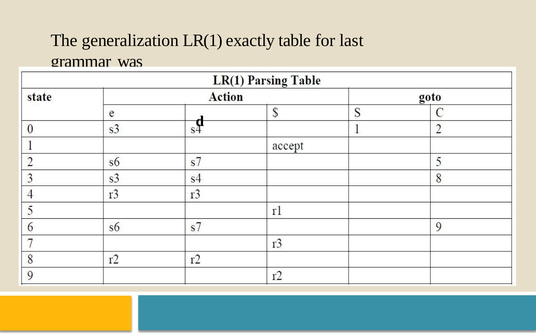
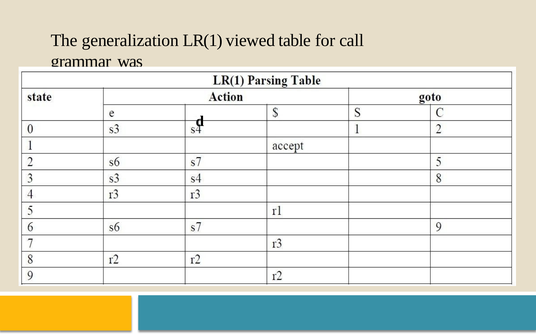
exactly: exactly -> viewed
last: last -> call
